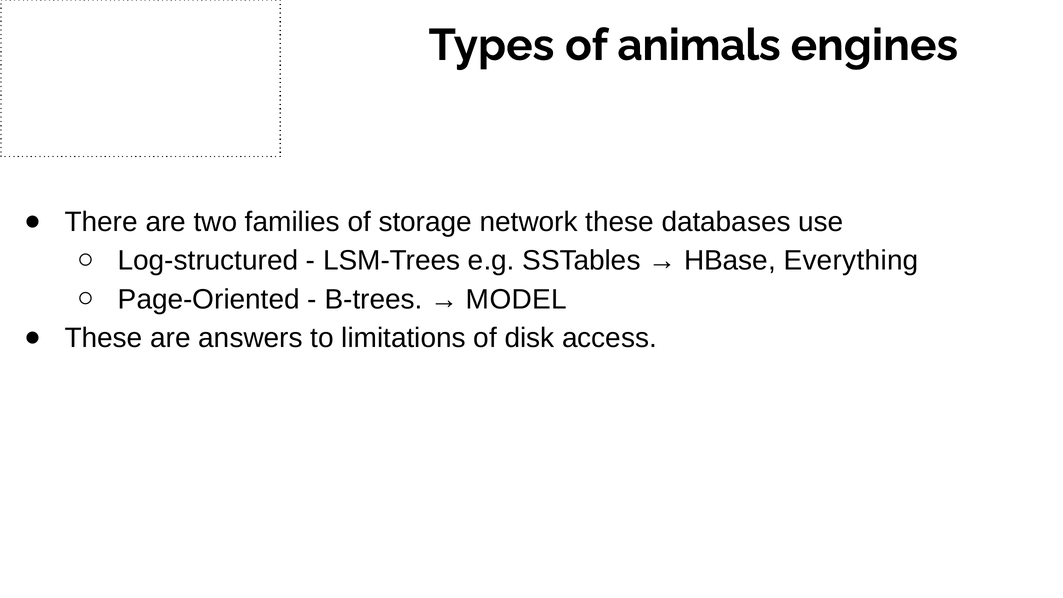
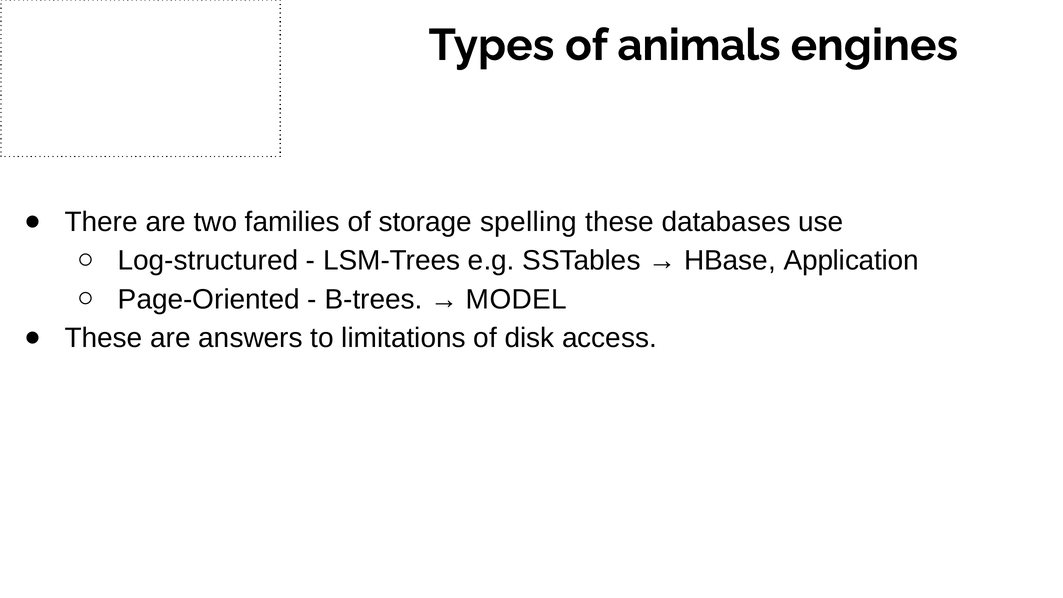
network: network -> spelling
Everything: Everything -> Application
